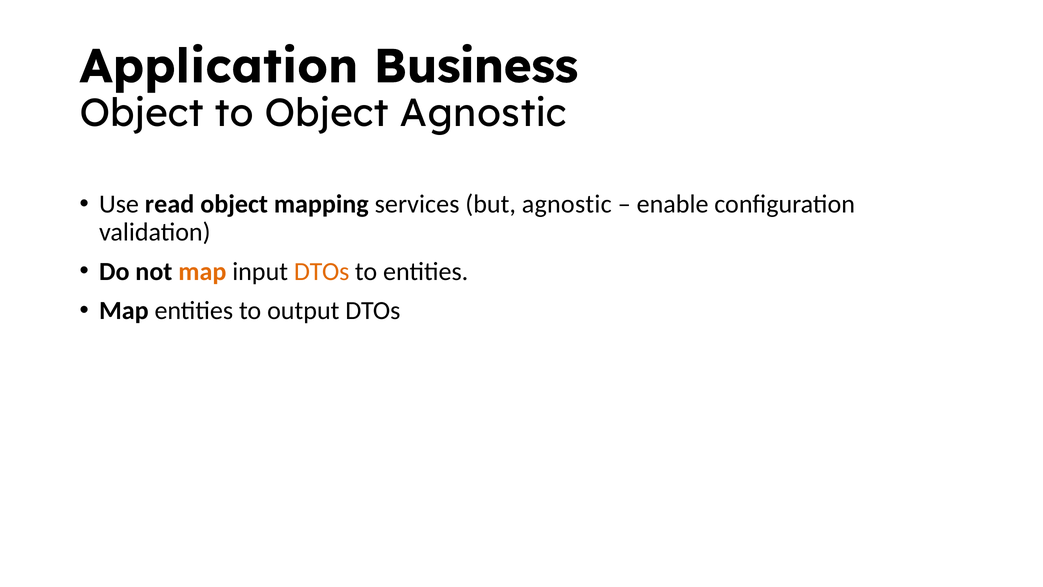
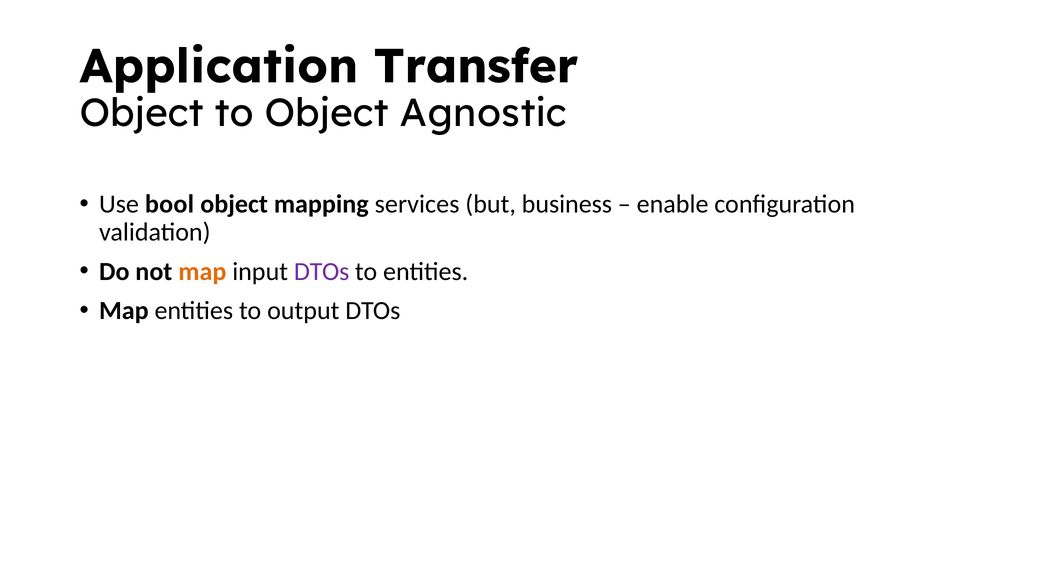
Business: Business -> Transfer
read: read -> bool
but agnostic: agnostic -> business
DTOs at (322, 271) colour: orange -> purple
